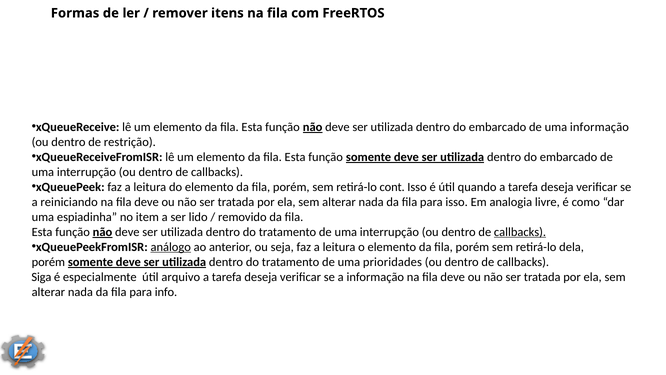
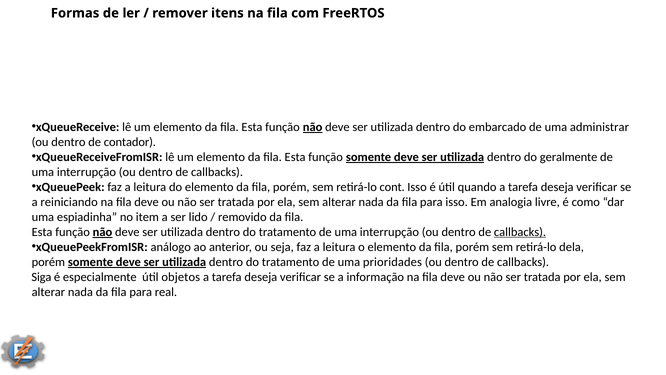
uma informação: informação -> administrar
restrição: restrição -> contador
embarcado at (569, 157): embarcado -> geralmente
análogo underline: present -> none
arquivo: arquivo -> objetos
info: info -> real
